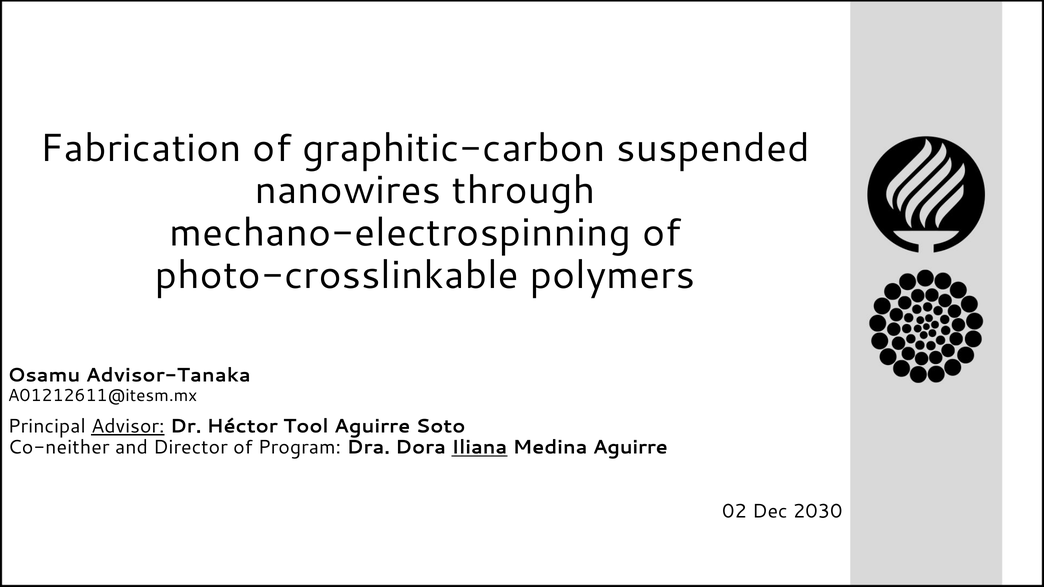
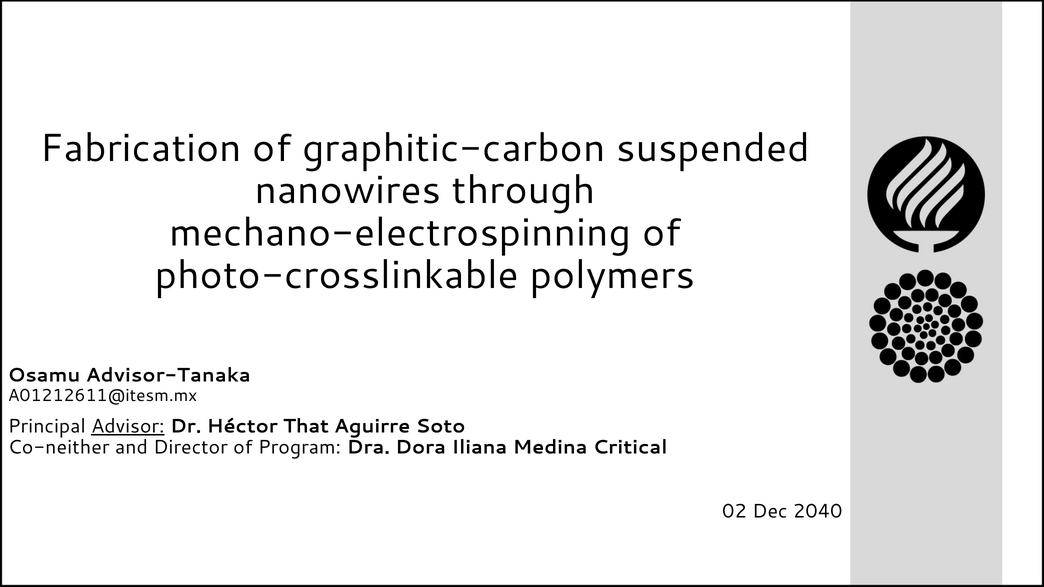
Tool: Tool -> That
Iliana underline: present -> none
Medina Aguirre: Aguirre -> Critical
2030: 2030 -> 2040
